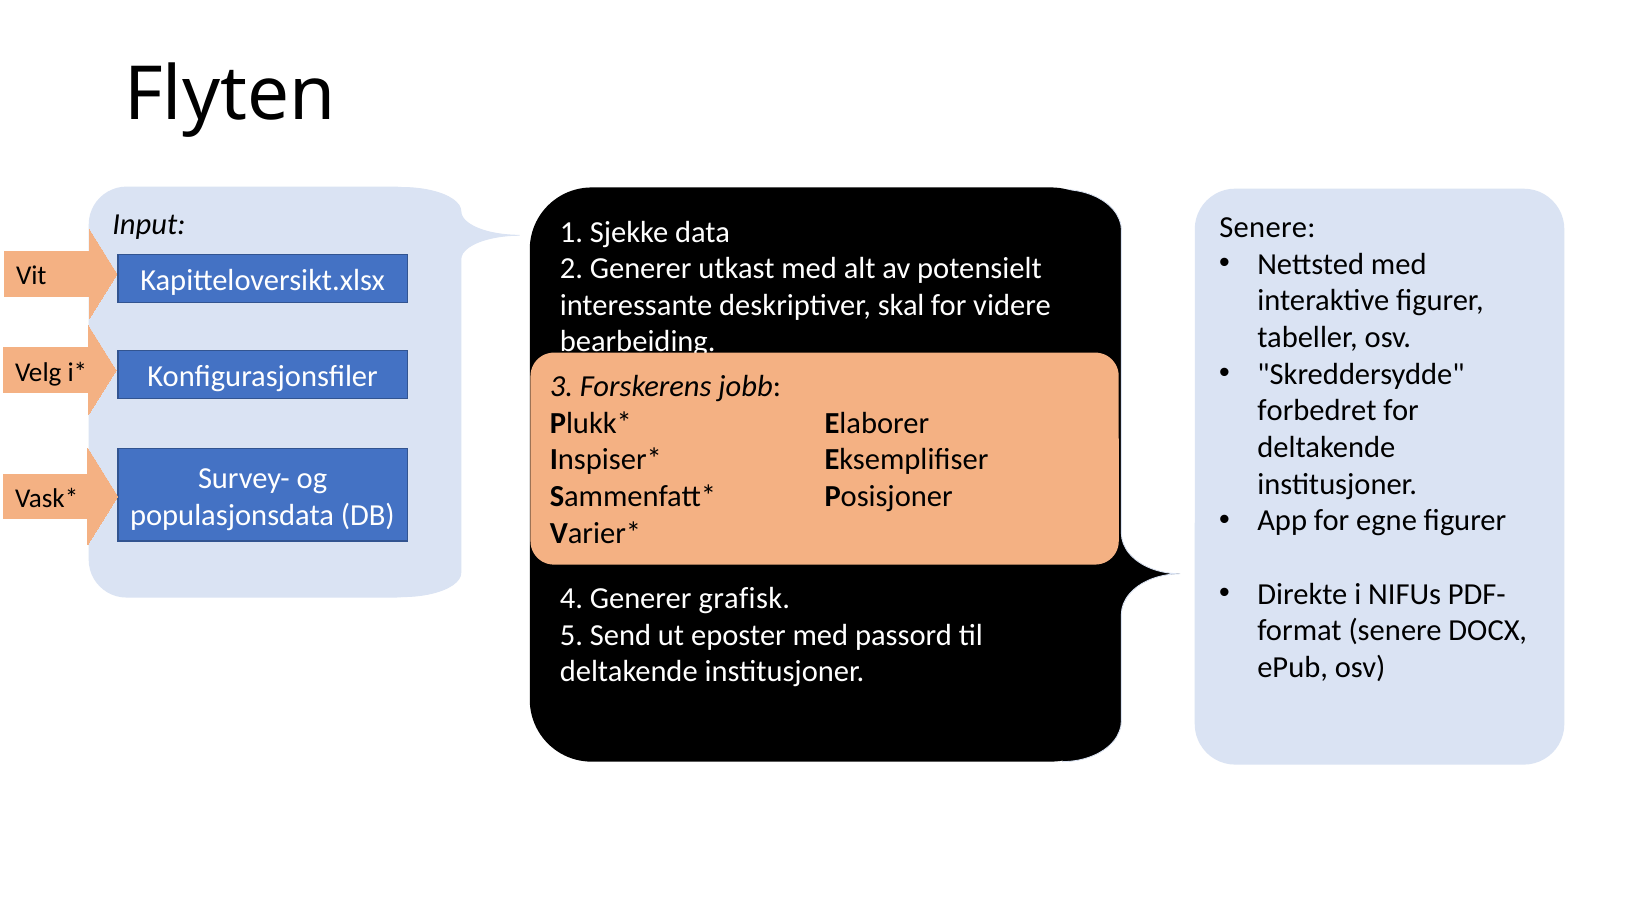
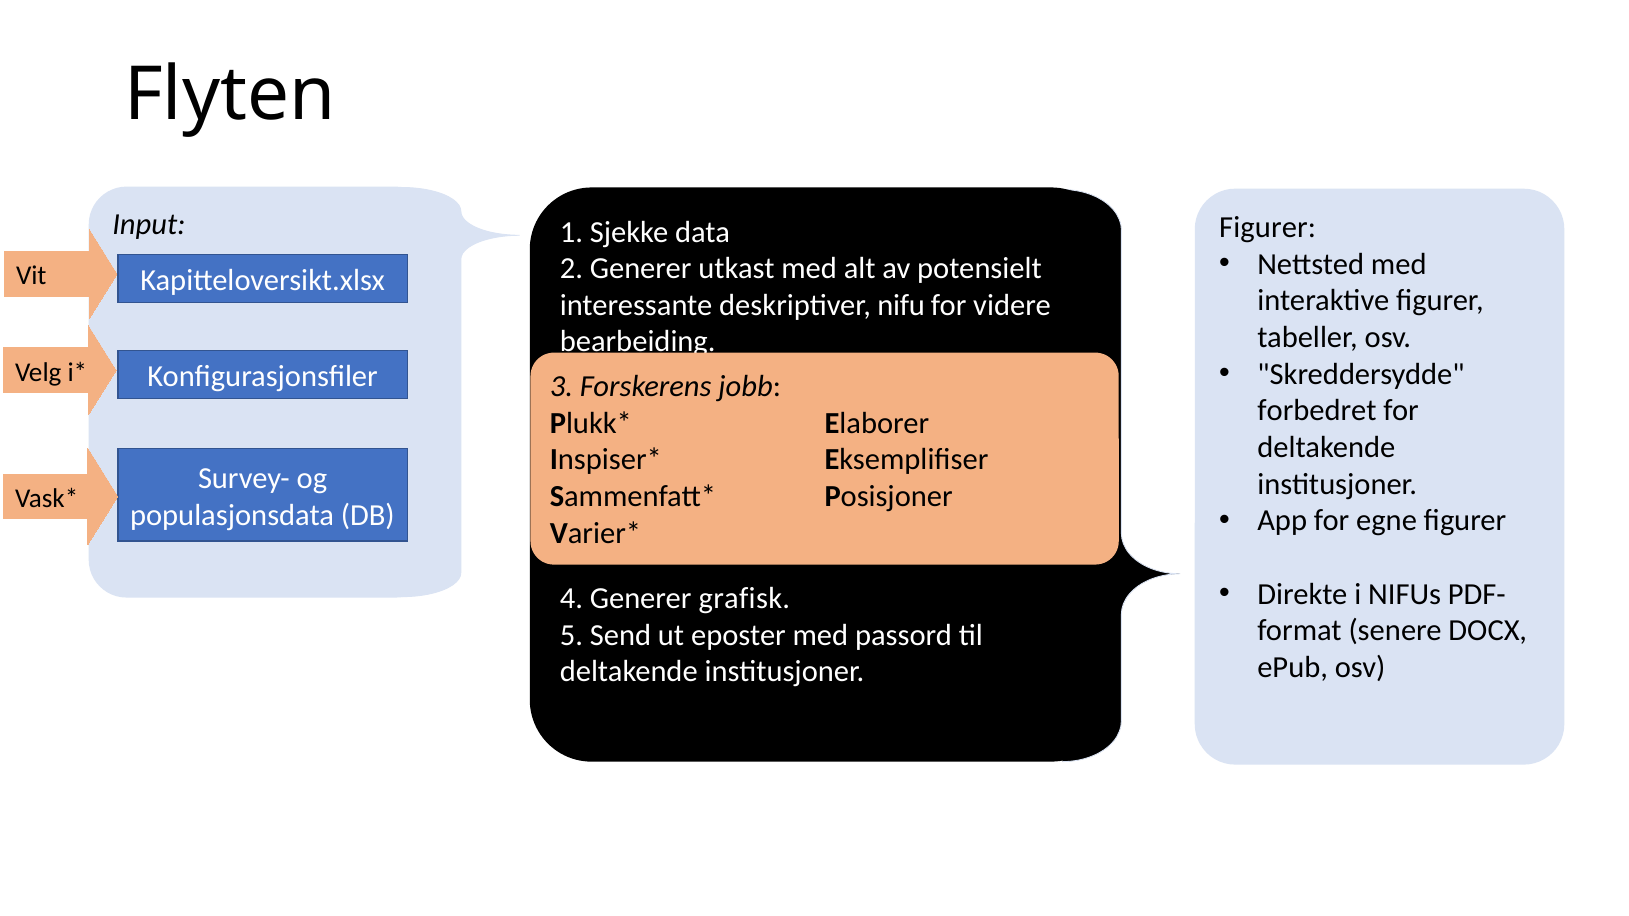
Senere at (1268, 228): Senere -> Figurer
skal: skal -> nifu
